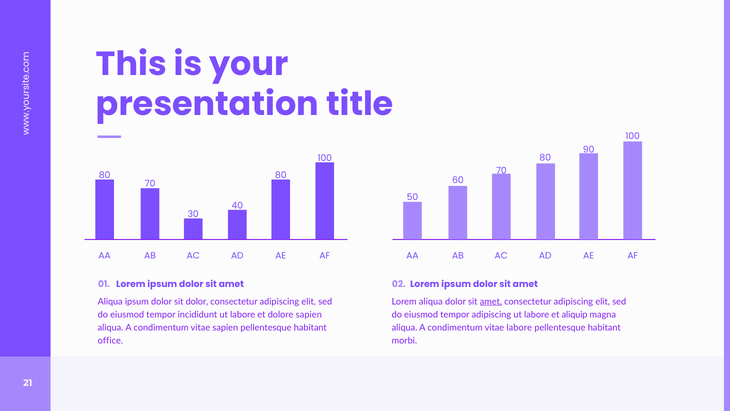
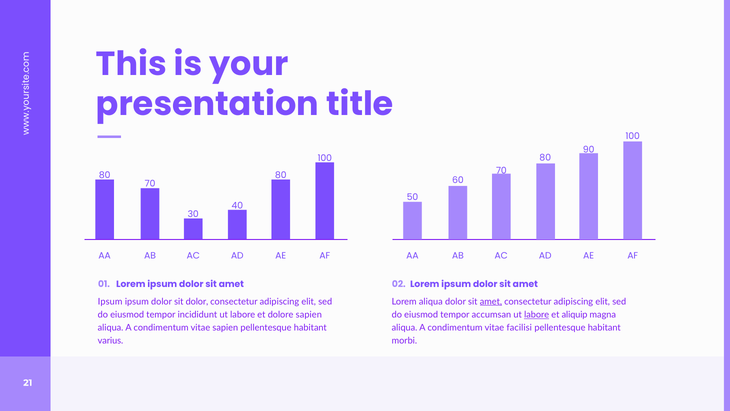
Aliqua at (110, 301): Aliqua -> Ipsum
tempor adipiscing: adipiscing -> accumsan
labore at (537, 314) underline: none -> present
vitae labore: labore -> facilisi
office: office -> varius
